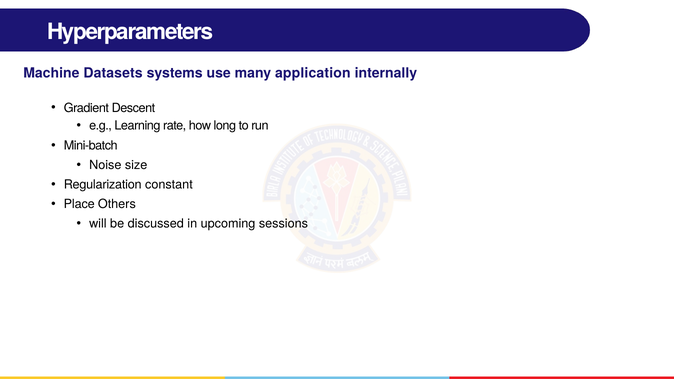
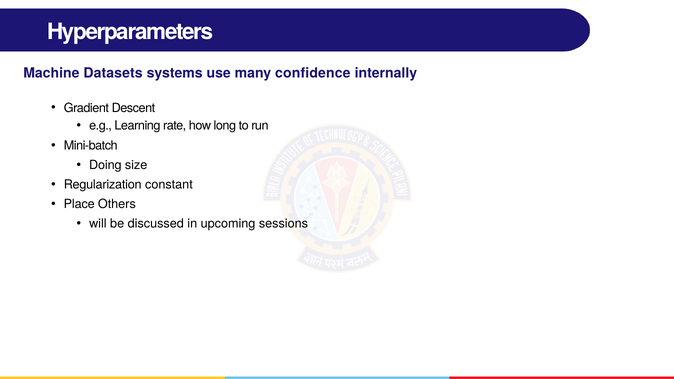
application: application -> confidence
Noise: Noise -> Doing
